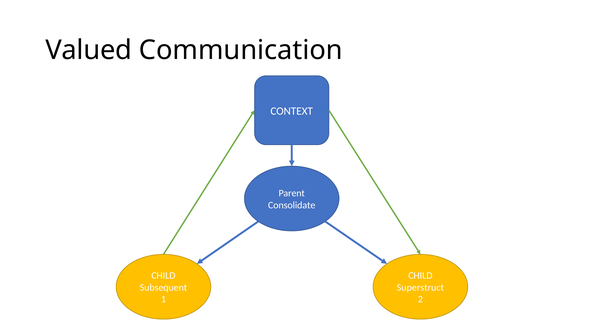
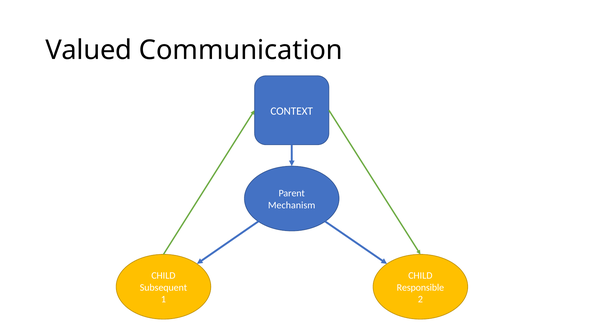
Consolidate: Consolidate -> Mechanism
Superstruct: Superstruct -> Responsible
